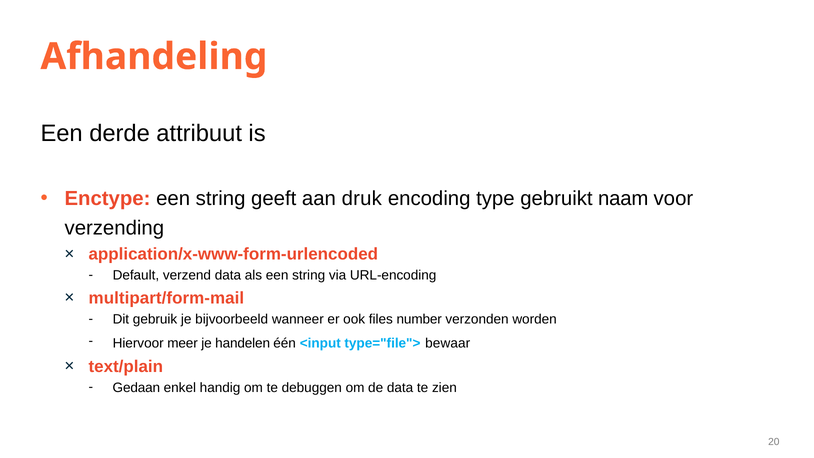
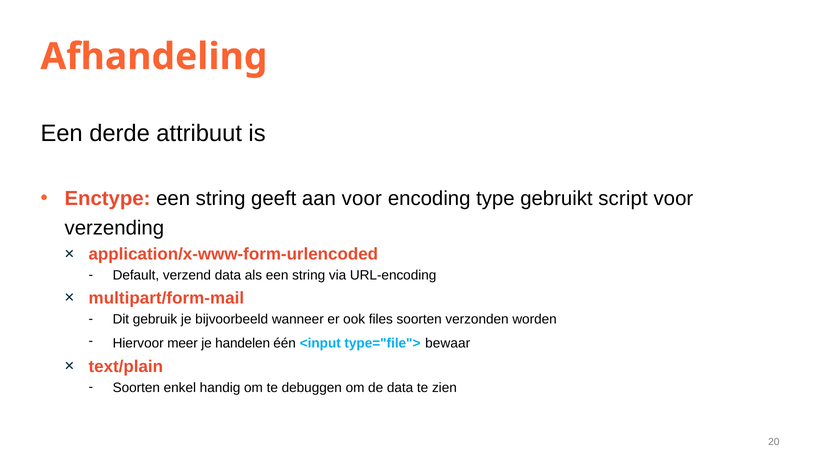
aan druk: druk -> voor
naam: naam -> script
files number: number -> soorten
Gedaan at (136, 388): Gedaan -> Soorten
